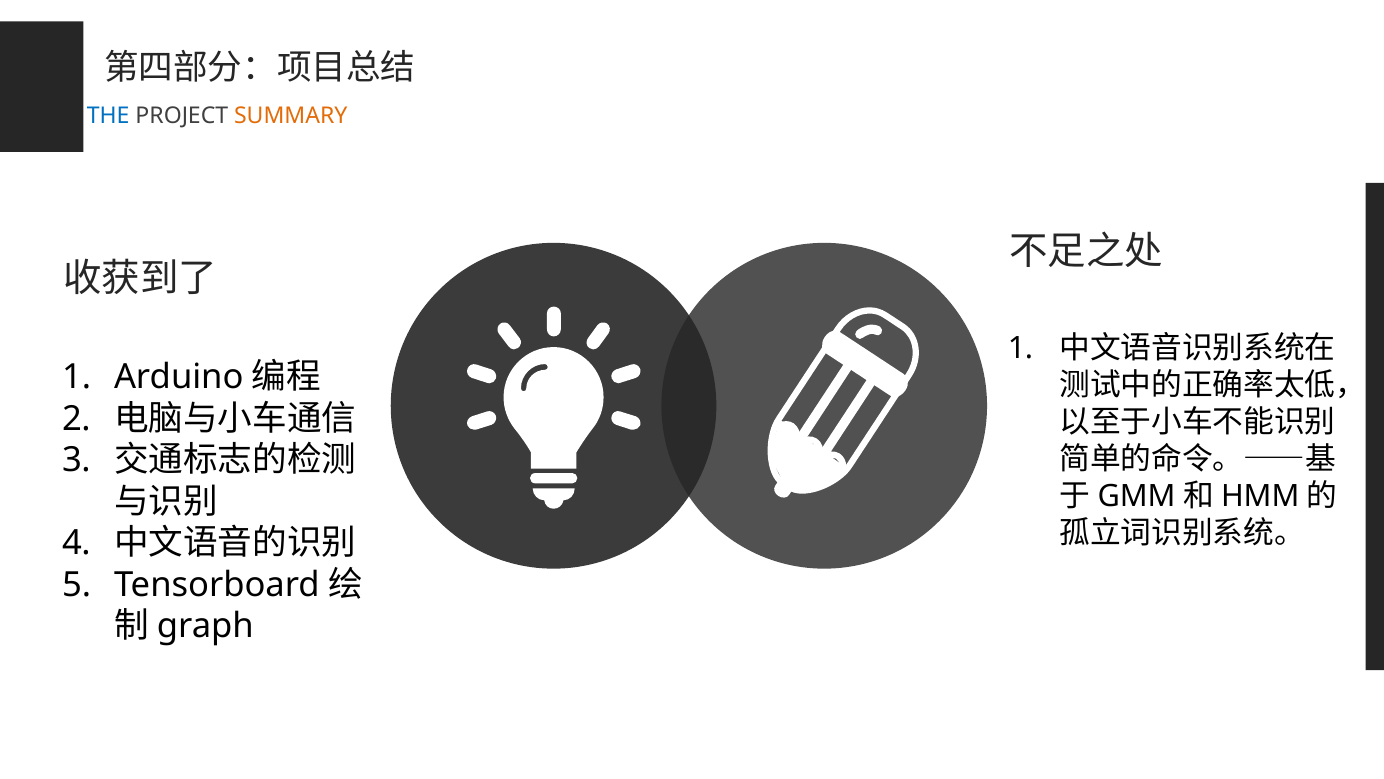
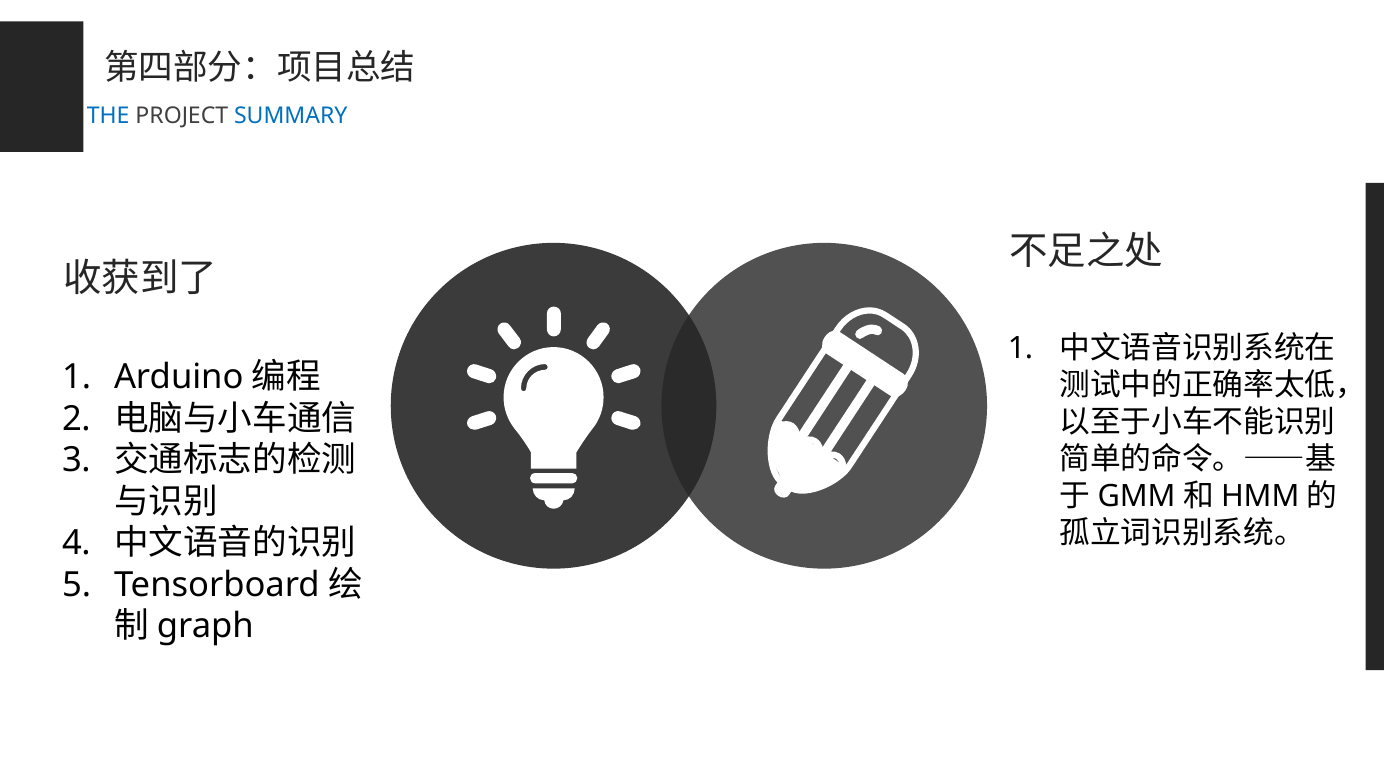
SUMMARY colour: orange -> blue
